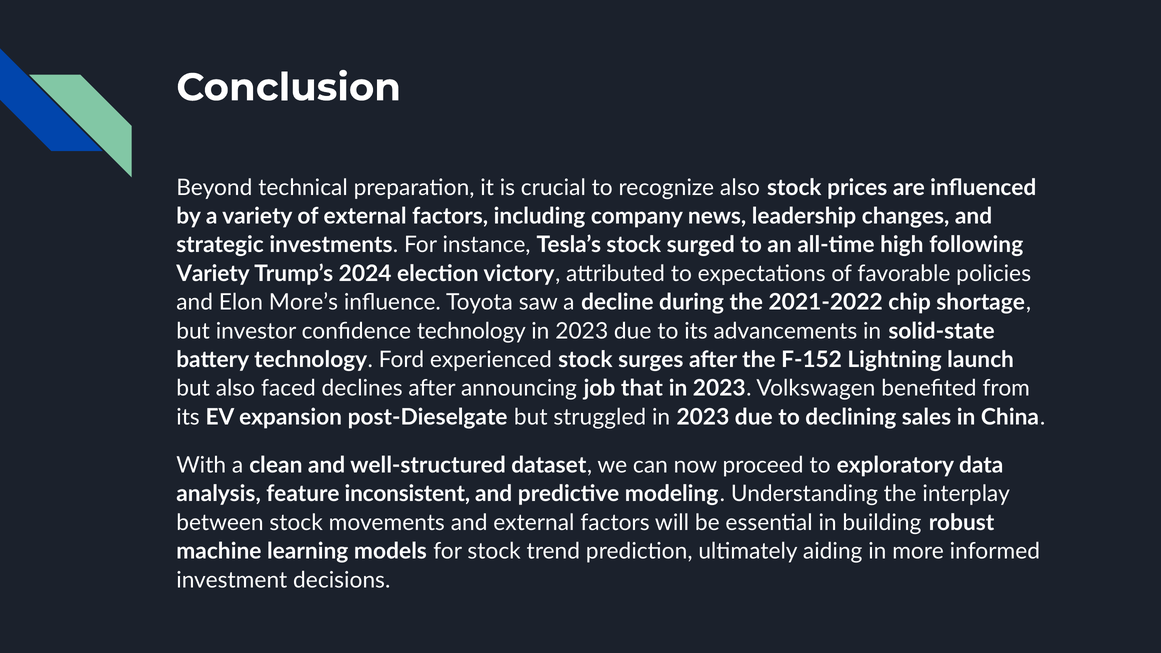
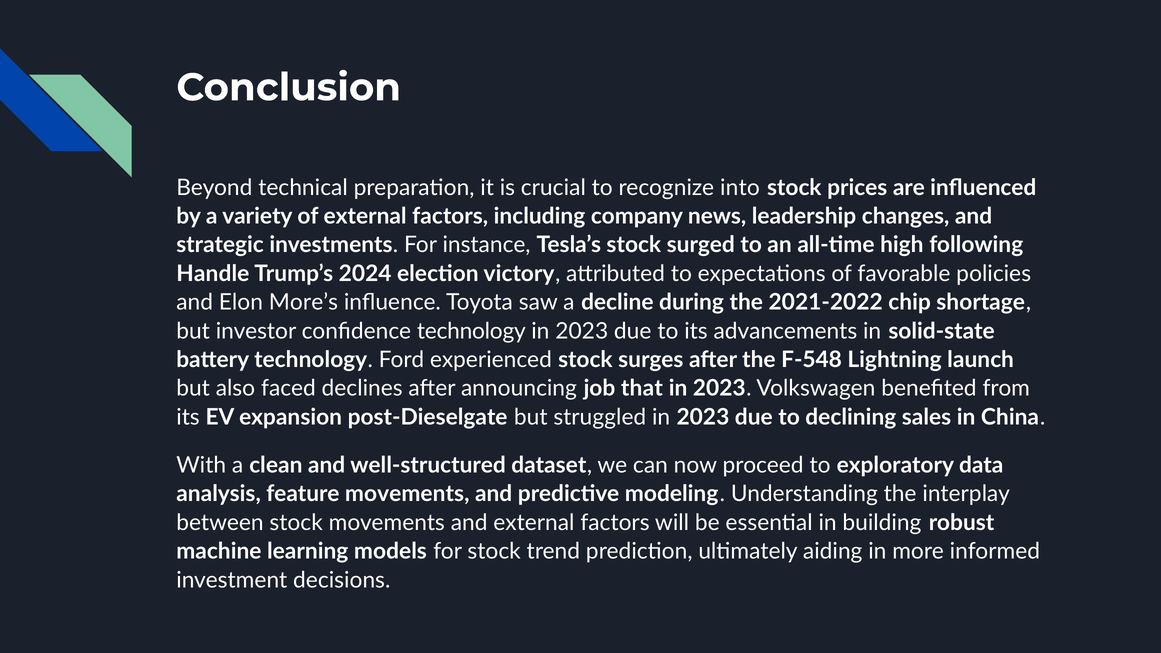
recognize also: also -> into
Variety at (213, 274): Variety -> Handle
F-152: F-152 -> F-548
feature inconsistent: inconsistent -> movements
